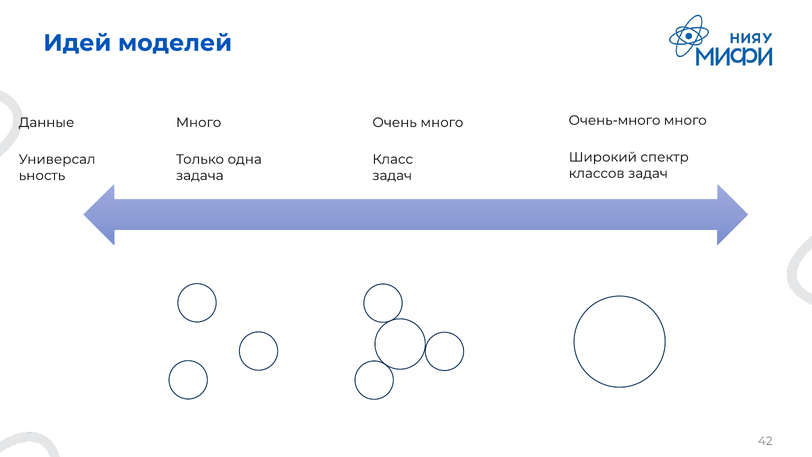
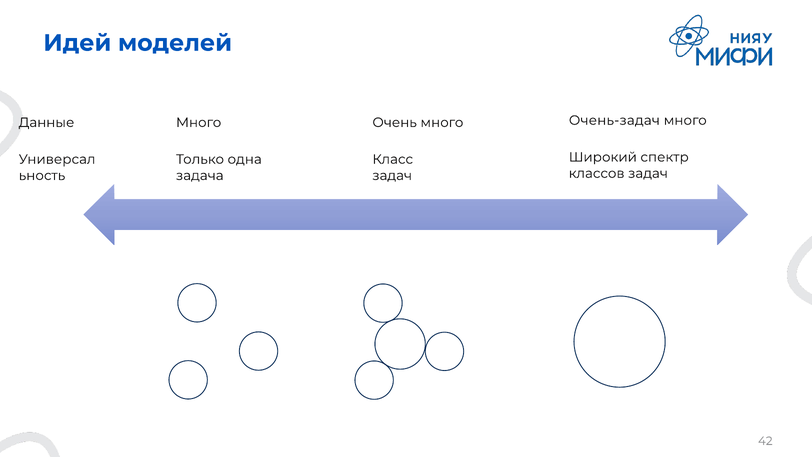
Очень-много: Очень-много -> Очень-задач
